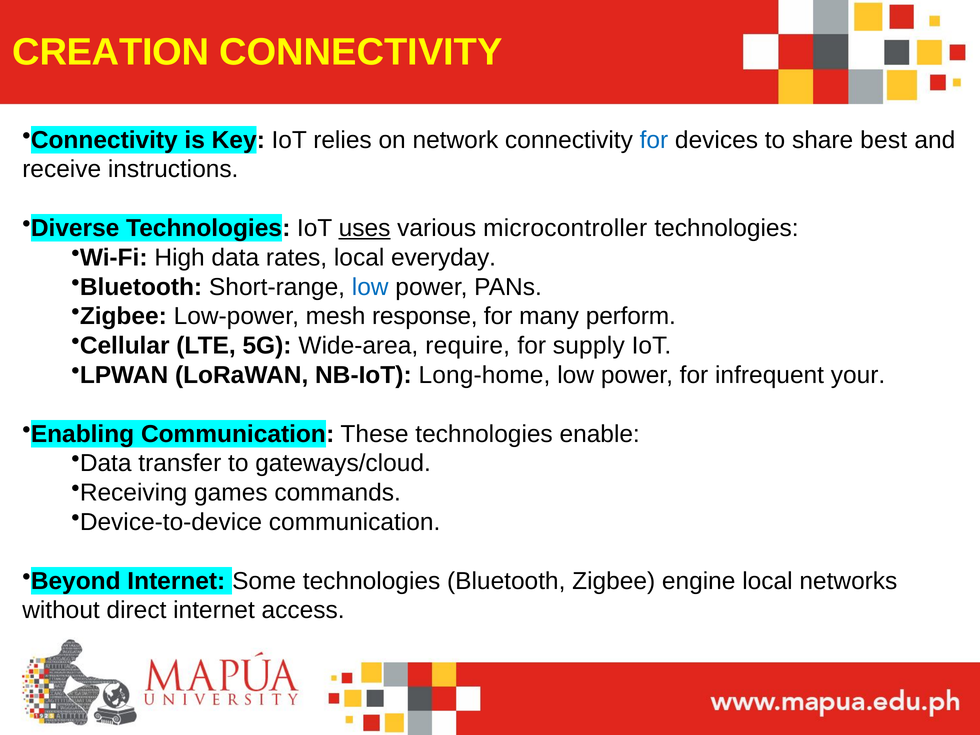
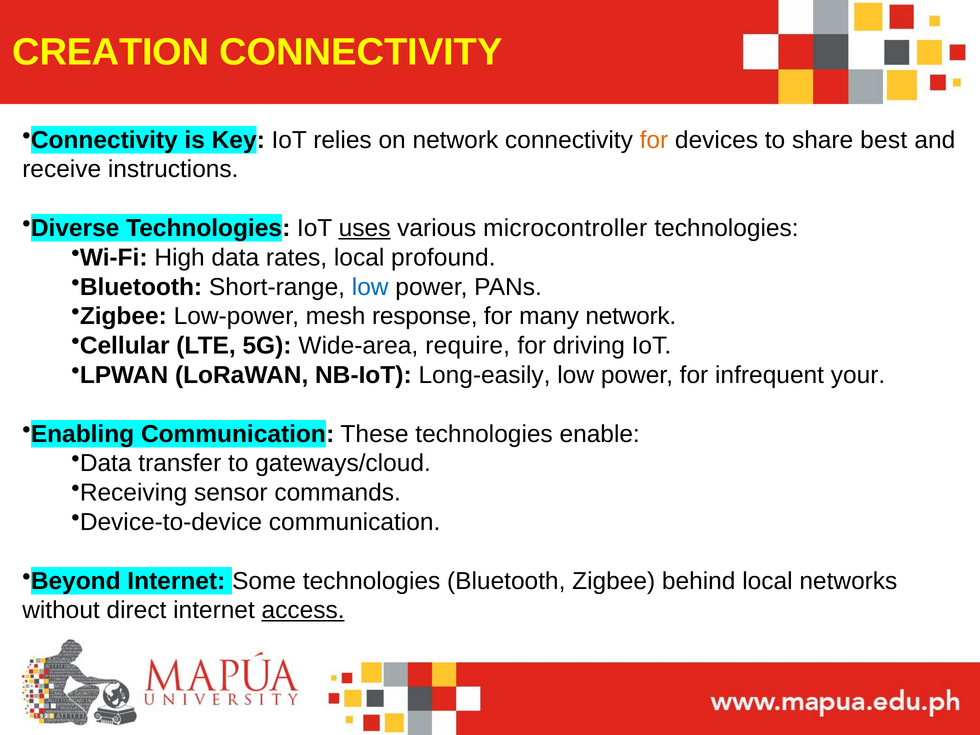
for at (654, 140) colour: blue -> orange
everyday: everyday -> profound
many perform: perform -> network
supply: supply -> driving
Long-home: Long-home -> Long-easily
games: games -> sensor
engine: engine -> behind
access underline: none -> present
